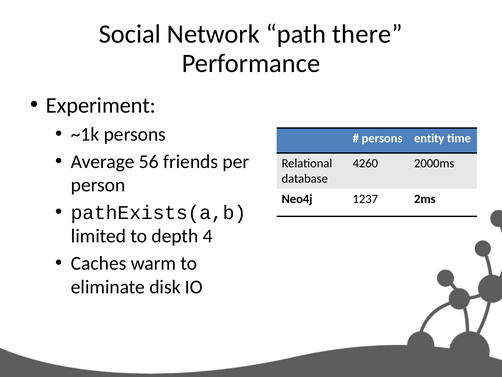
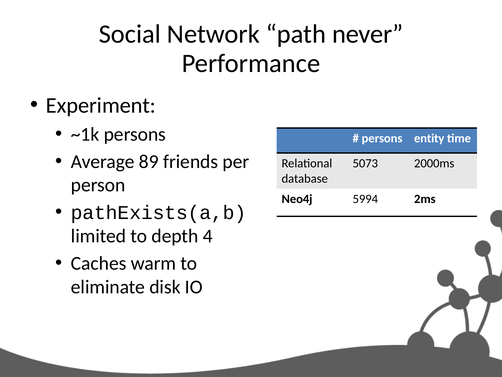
there: there -> never
56: 56 -> 89
4260: 4260 -> 5073
1237: 1237 -> 5994
